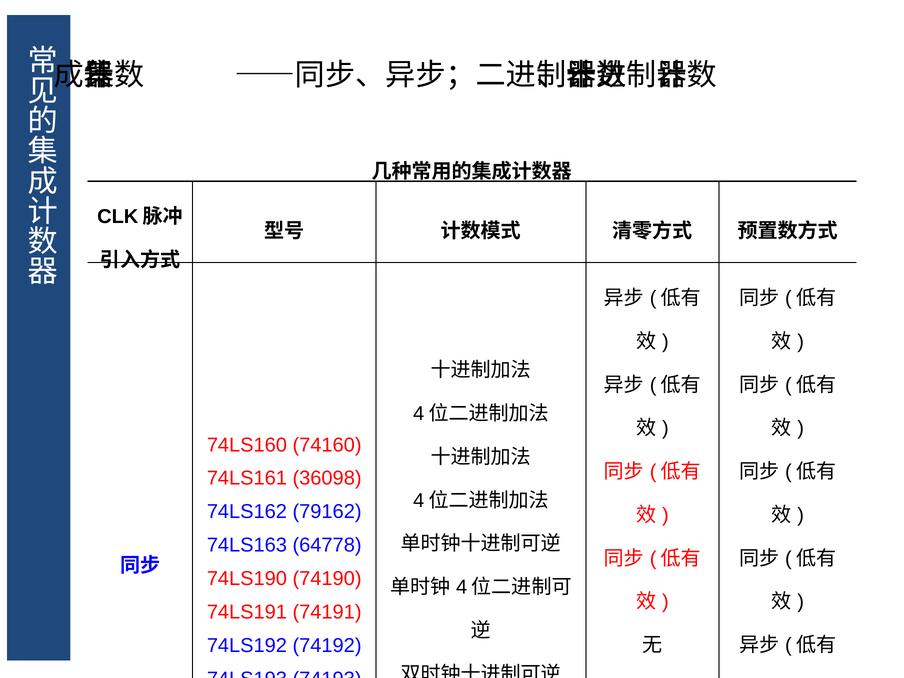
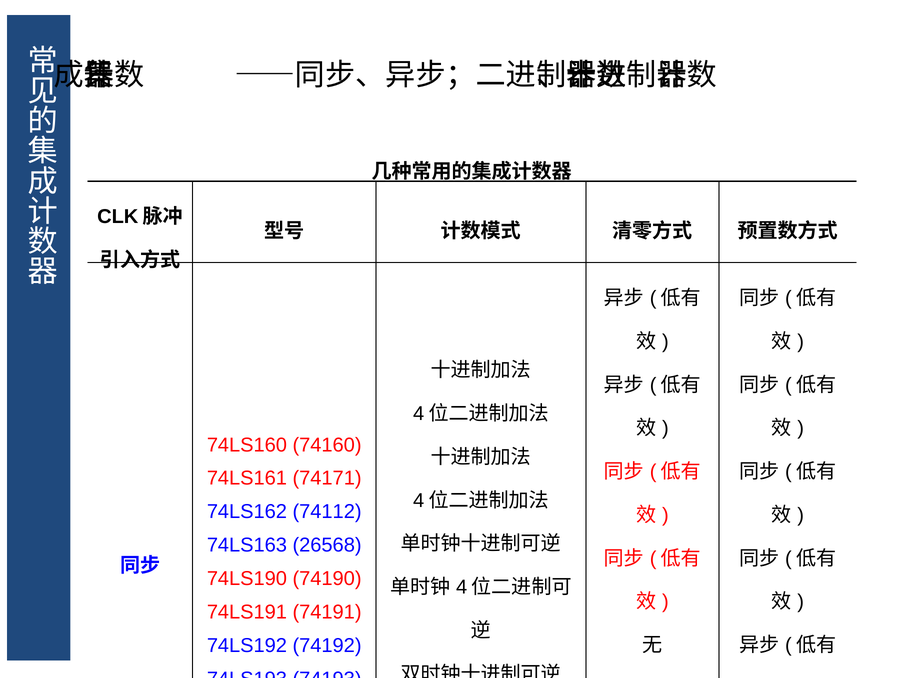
36098: 36098 -> 74171
79162: 79162 -> 74112
64778: 64778 -> 26568
